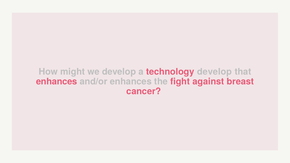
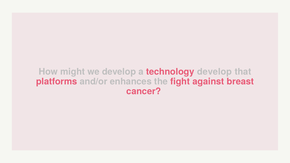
enhances at (57, 82): enhances -> platforms
